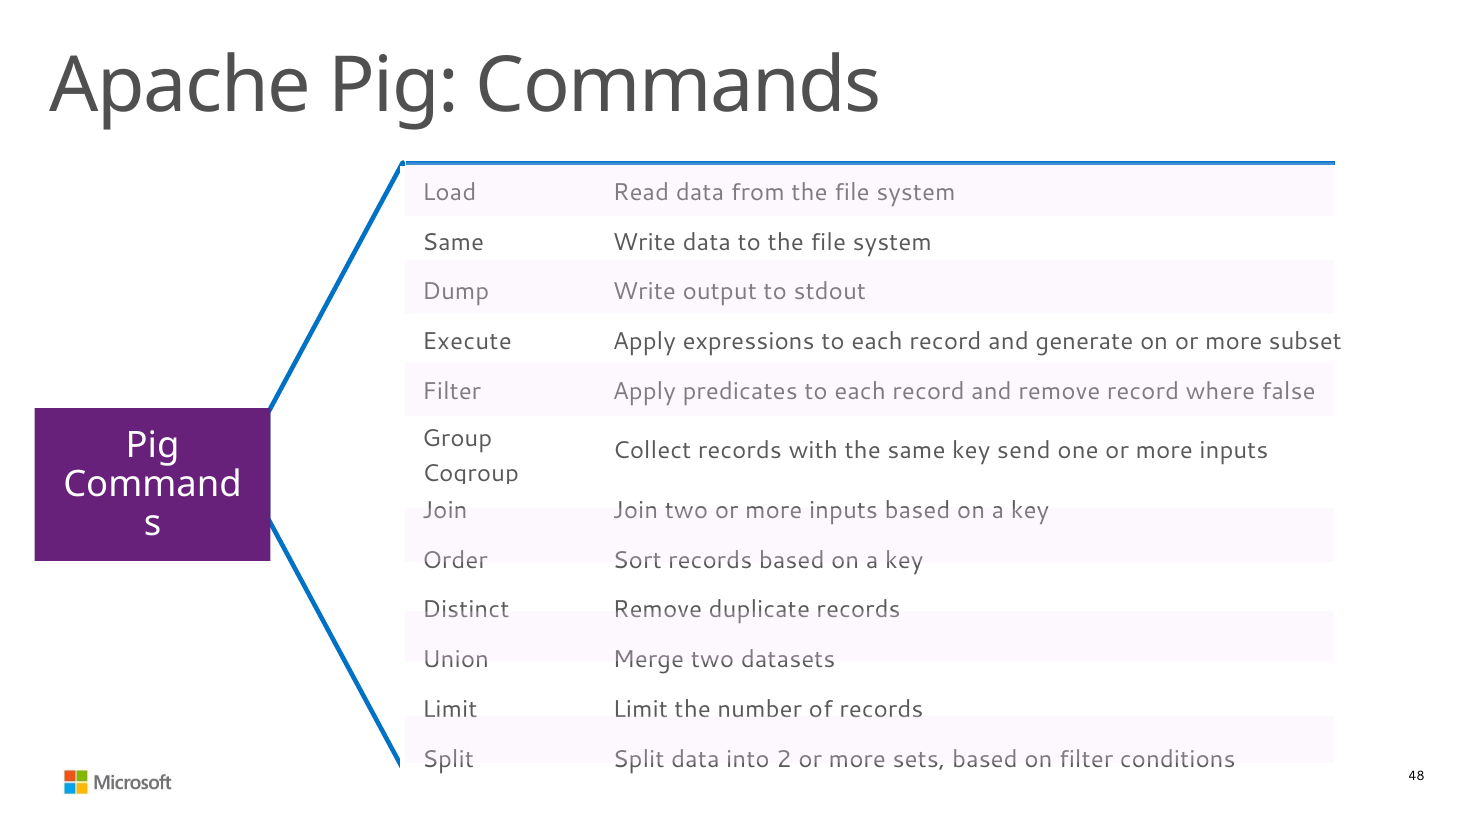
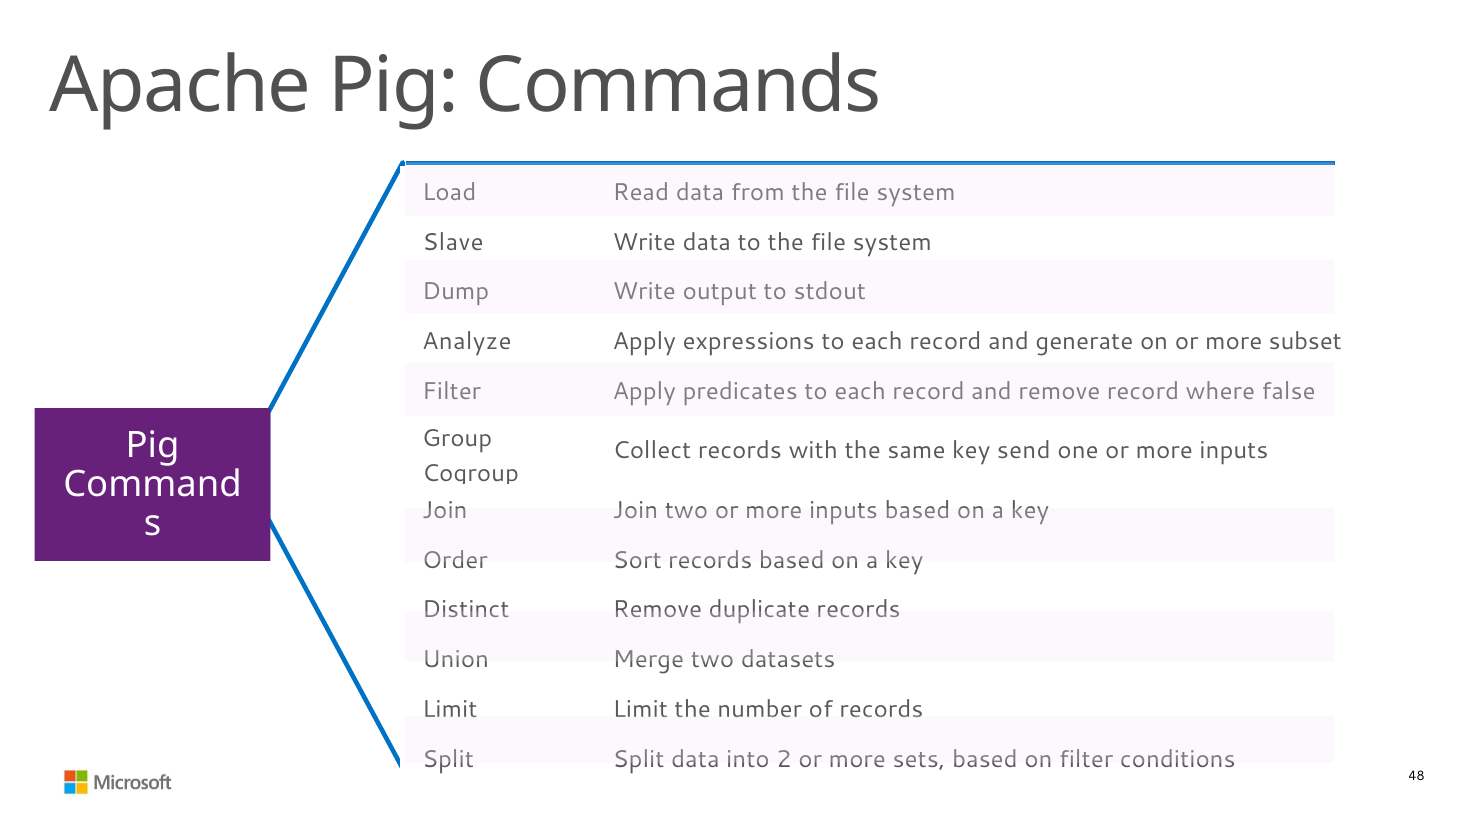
Same at (453, 242): Same -> Slave
Execute: Execute -> Analyze
